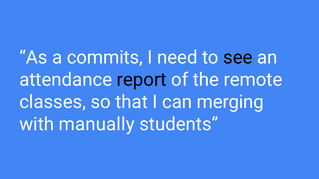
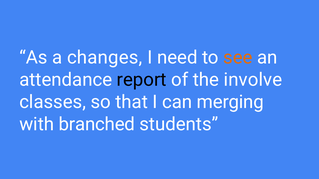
commits: commits -> changes
see colour: black -> orange
remote: remote -> involve
manually: manually -> branched
